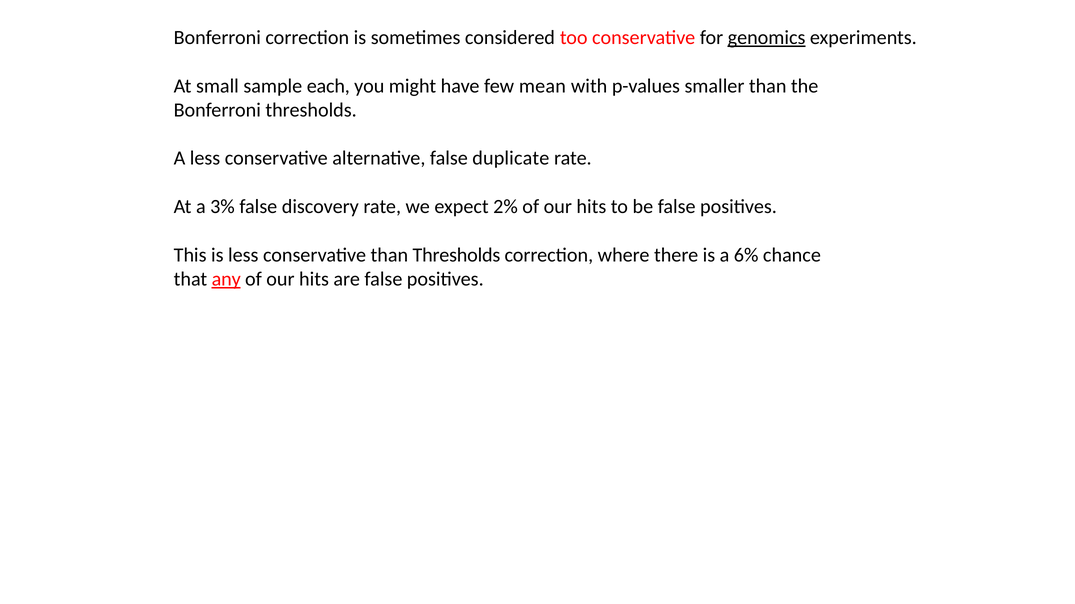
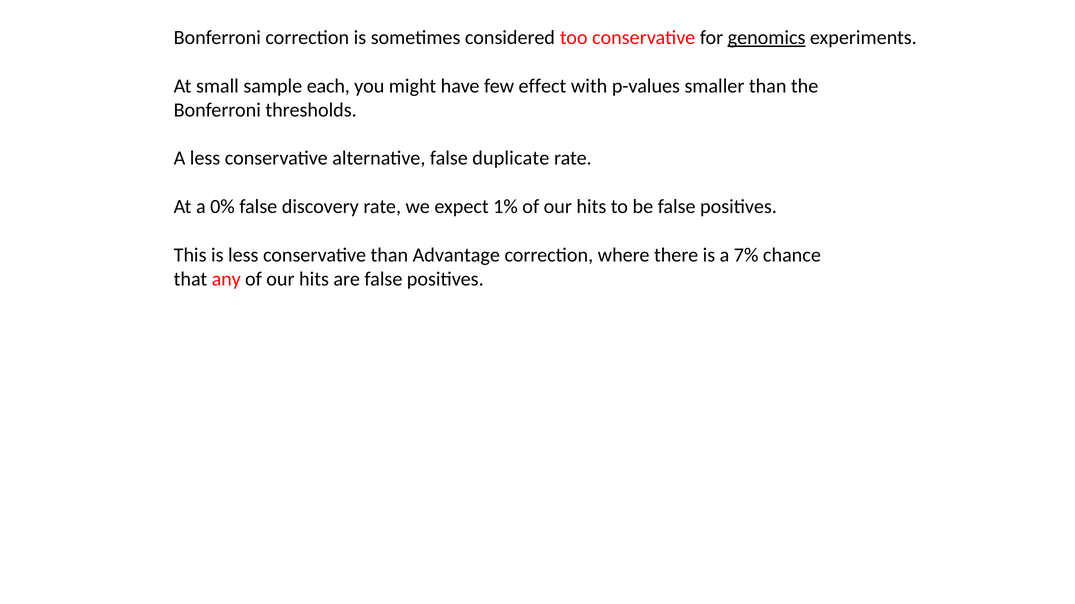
mean: mean -> effect
3%: 3% -> 0%
2%: 2% -> 1%
than Thresholds: Thresholds -> Advantage
6%: 6% -> 7%
any underline: present -> none
